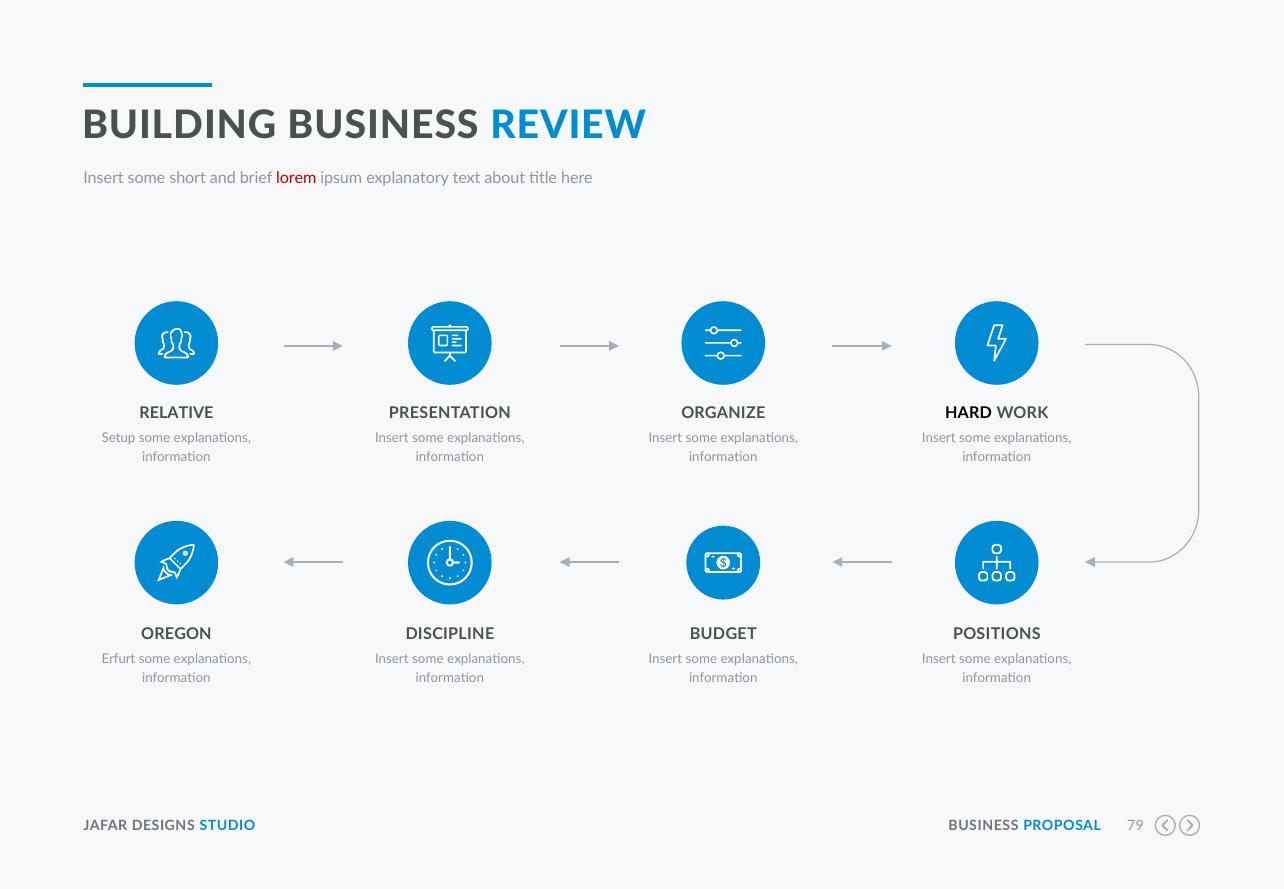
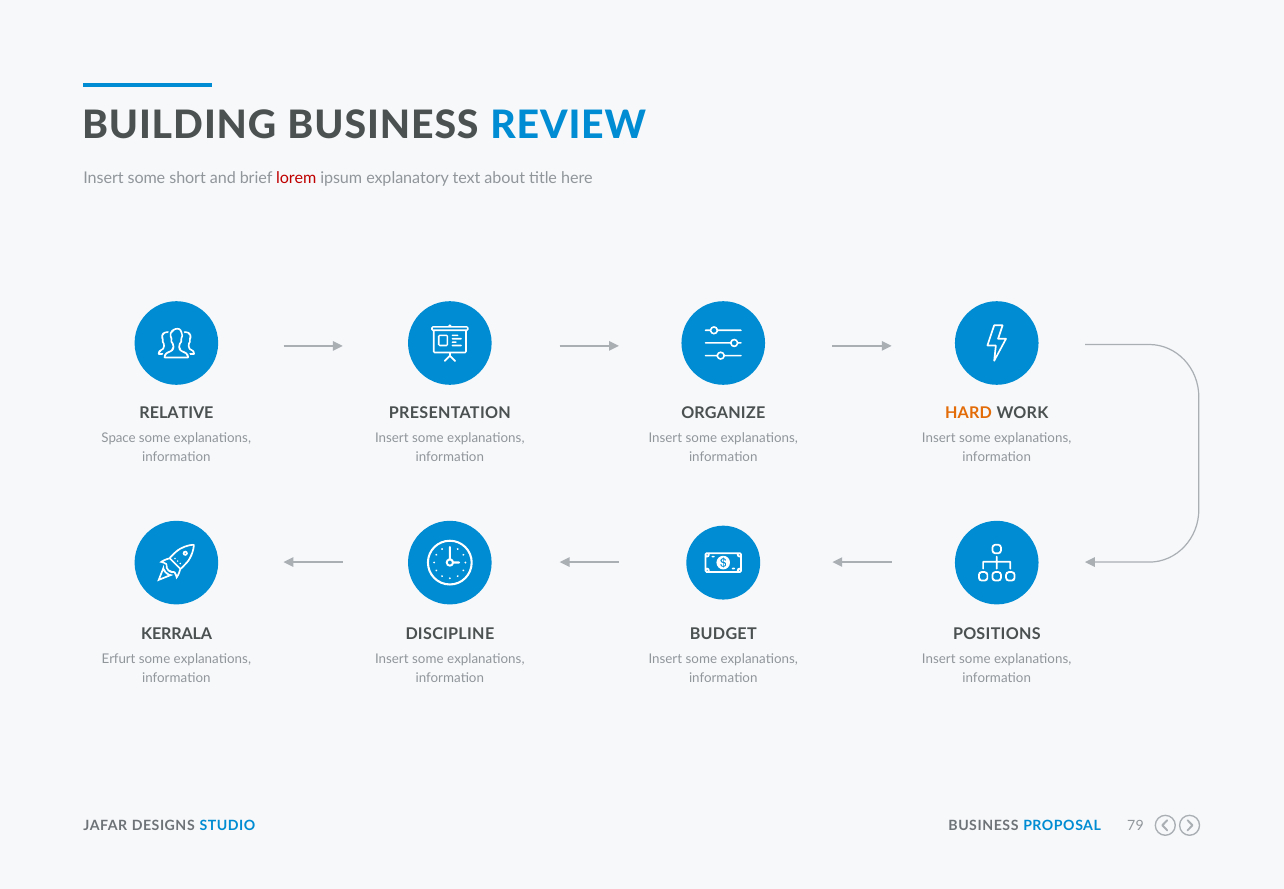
HARD colour: black -> orange
Setup: Setup -> Space
OREGON: OREGON -> KERRALA
